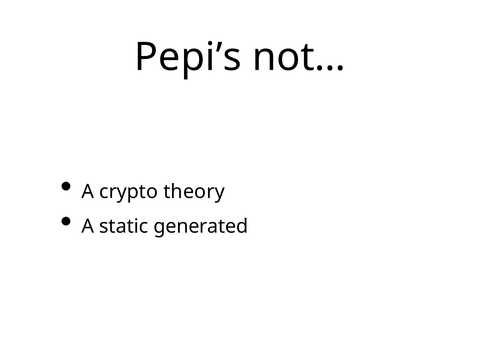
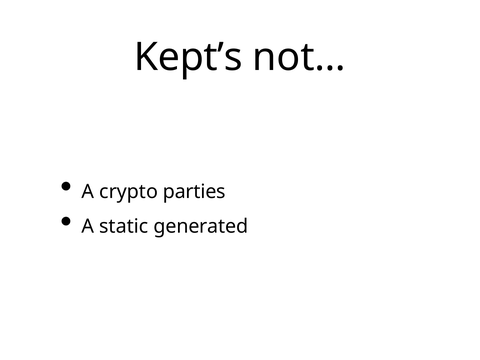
Pepi’s: Pepi’s -> Kept’s
theory: theory -> parties
